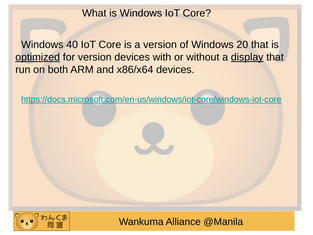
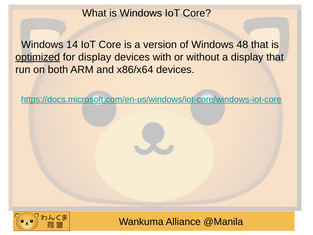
40: 40 -> 14
20: 20 -> 48
for version: version -> display
display at (247, 57) underline: present -> none
